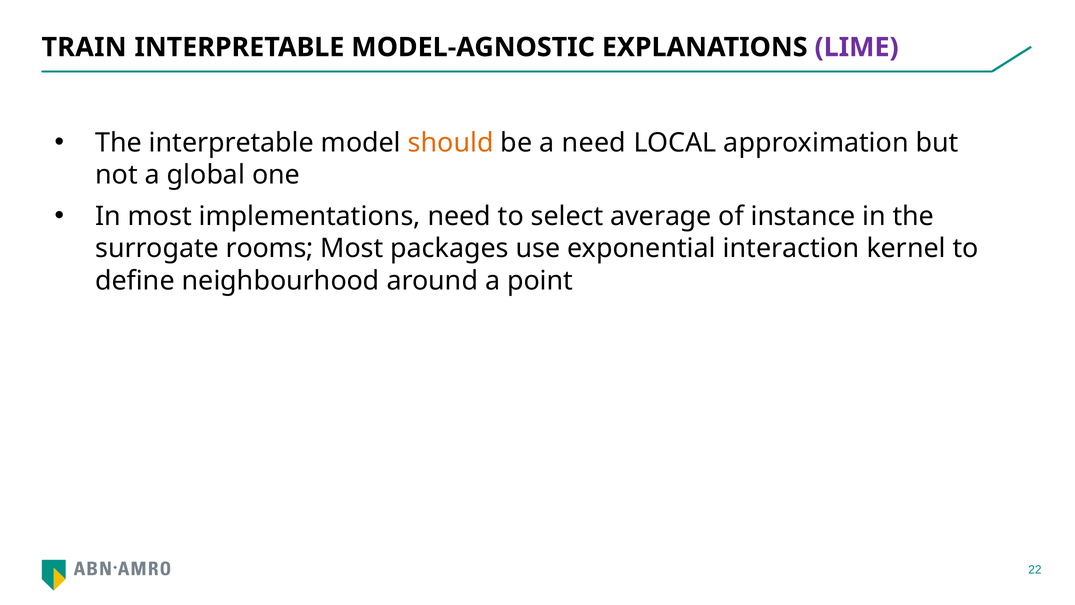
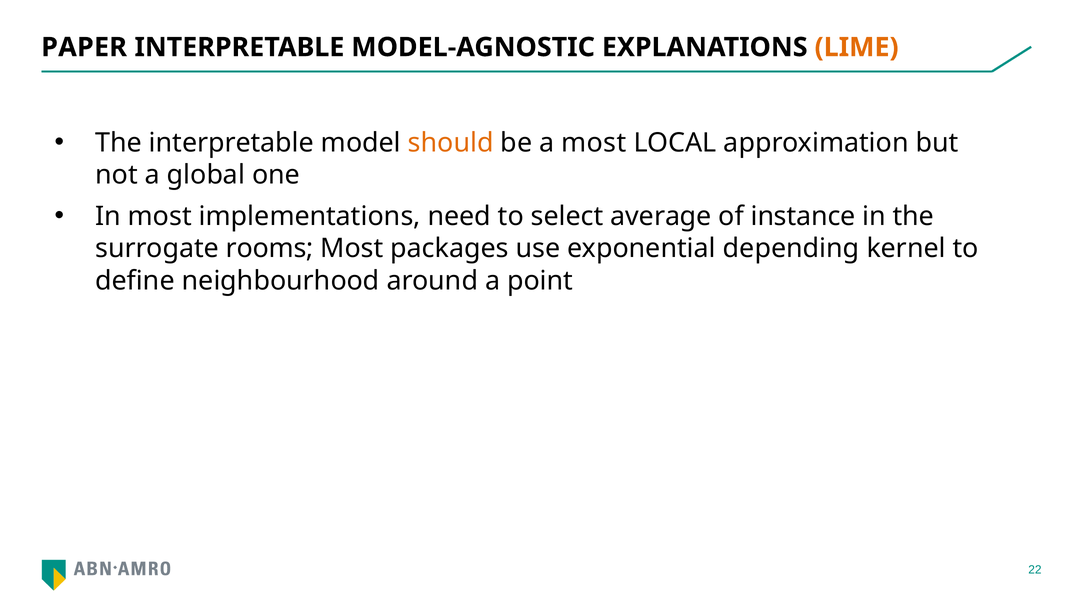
TRAIN: TRAIN -> PAPER
LIME colour: purple -> orange
a need: need -> most
interaction: interaction -> depending
